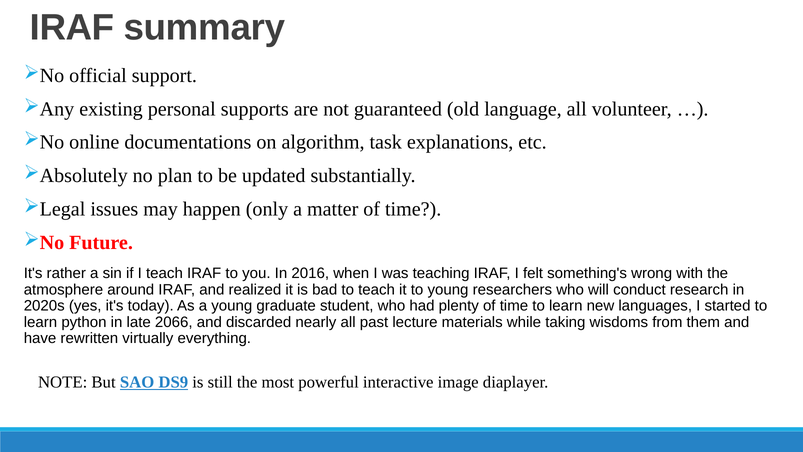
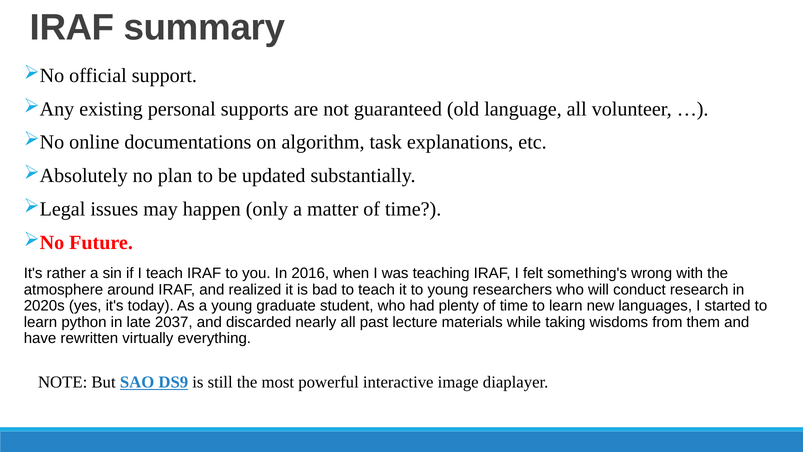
2066: 2066 -> 2037
